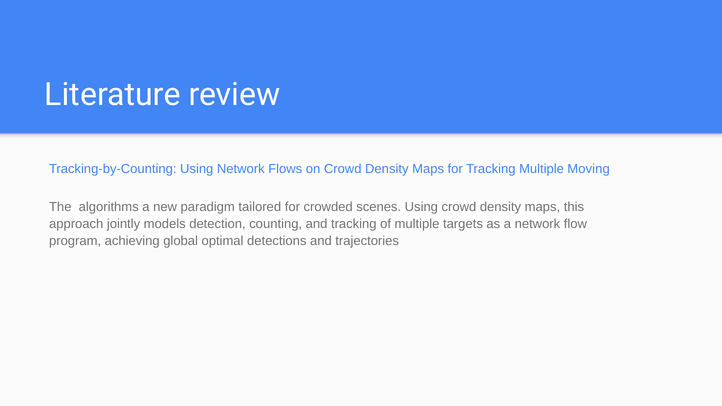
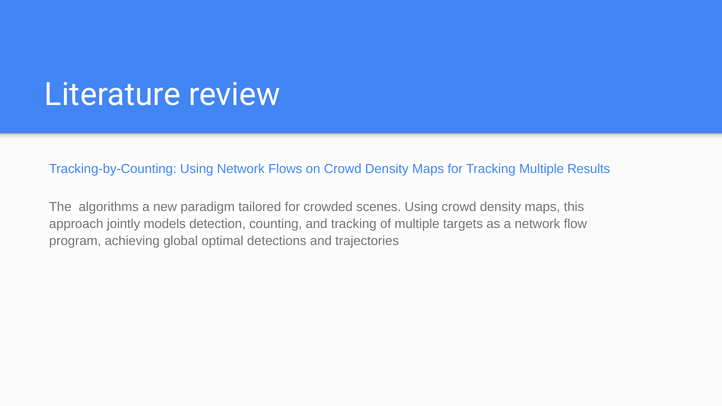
Moving: Moving -> Results
